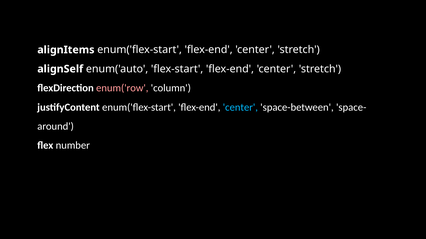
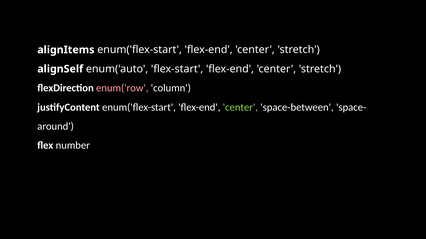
center at (240, 107) colour: light blue -> light green
